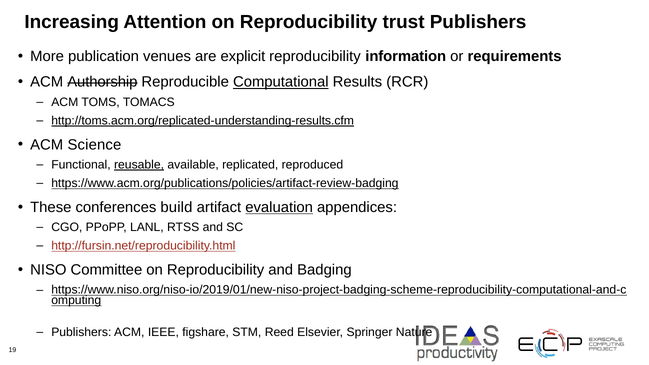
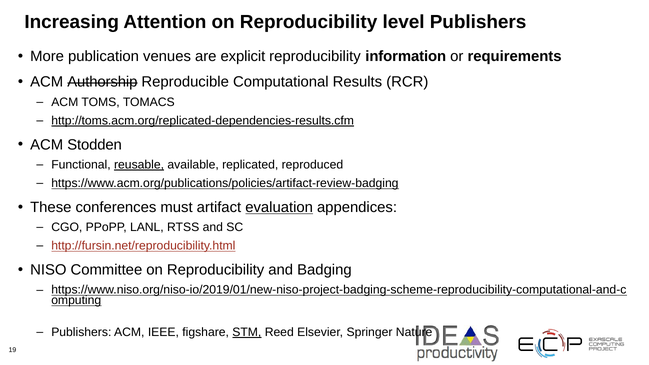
trust: trust -> level
Computational underline: present -> none
http://toms.acm.org/replicated-understanding-results.cfm: http://toms.acm.org/replicated-understanding-results.cfm -> http://toms.acm.org/replicated-dependencies-results.cfm
Science: Science -> Stodden
build: build -> must
STM underline: none -> present
